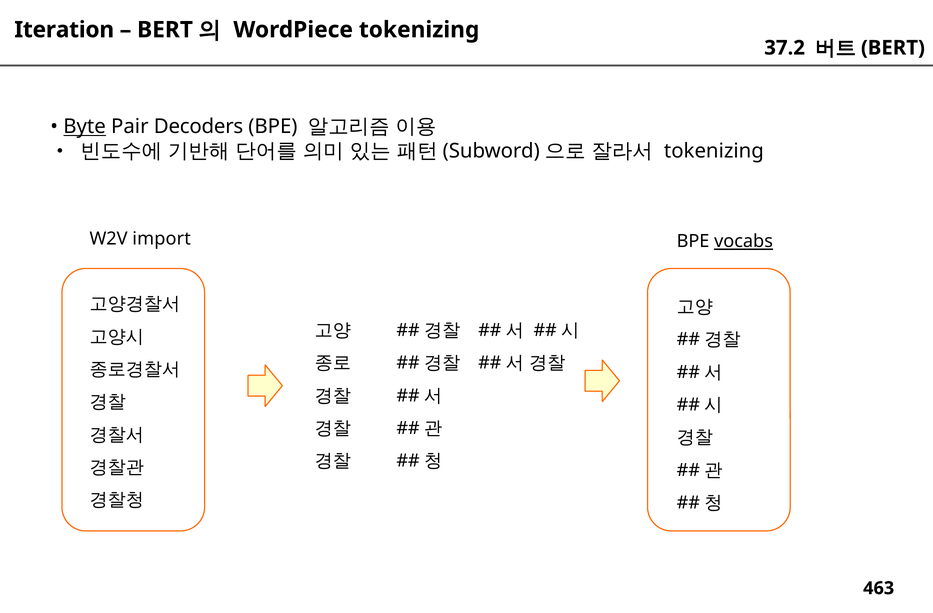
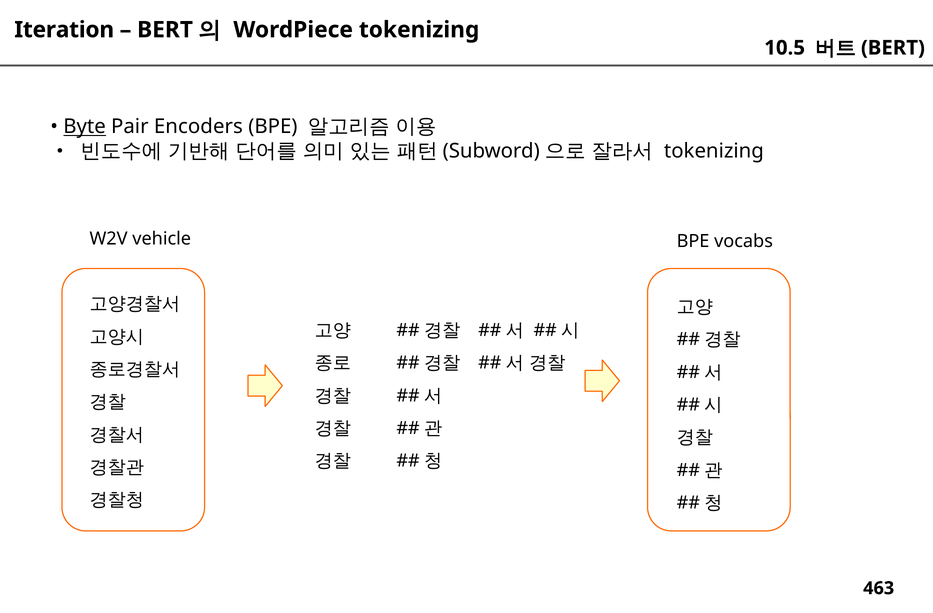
37.2: 37.2 -> 10.5
Decoders: Decoders -> Encoders
import: import -> vehicle
vocabs underline: present -> none
